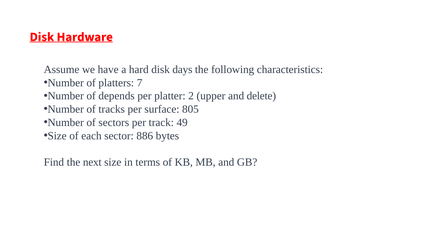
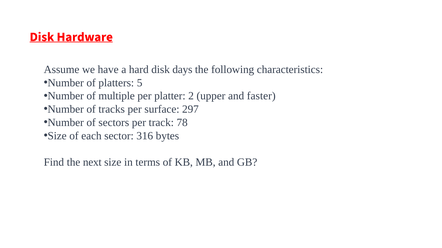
7: 7 -> 5
depends: depends -> multiple
delete: delete -> faster
805: 805 -> 297
49: 49 -> 78
886: 886 -> 316
